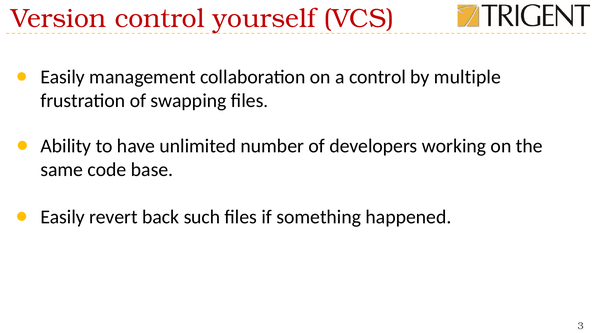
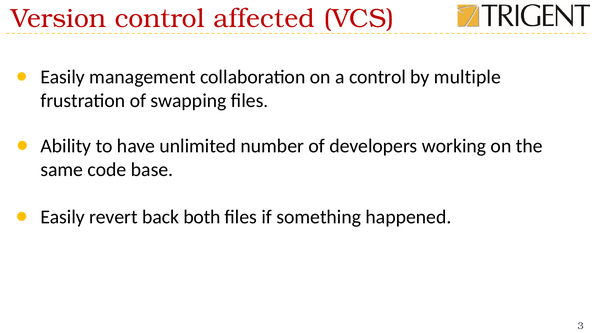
yourself: yourself -> affected
such: such -> both
